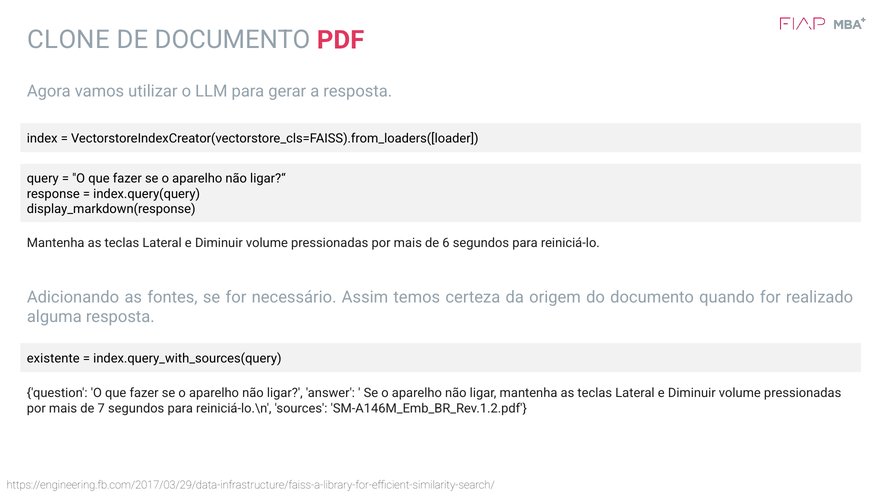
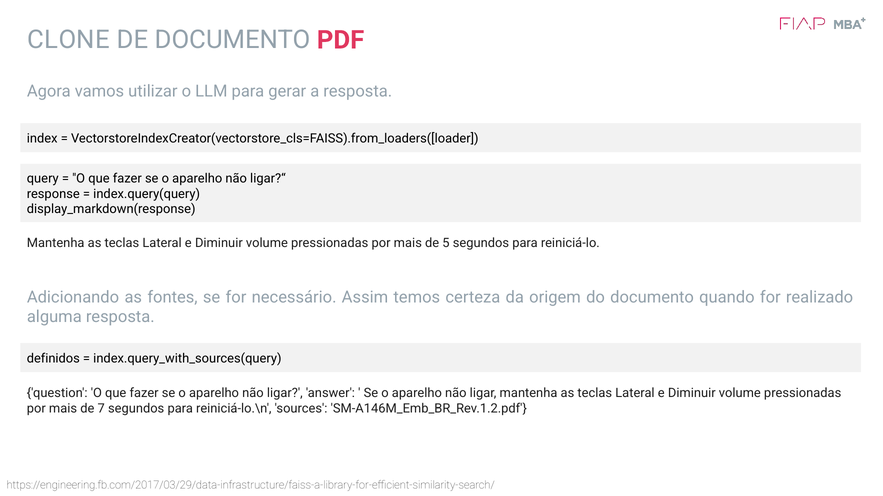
6: 6 -> 5
existente: existente -> definidos
